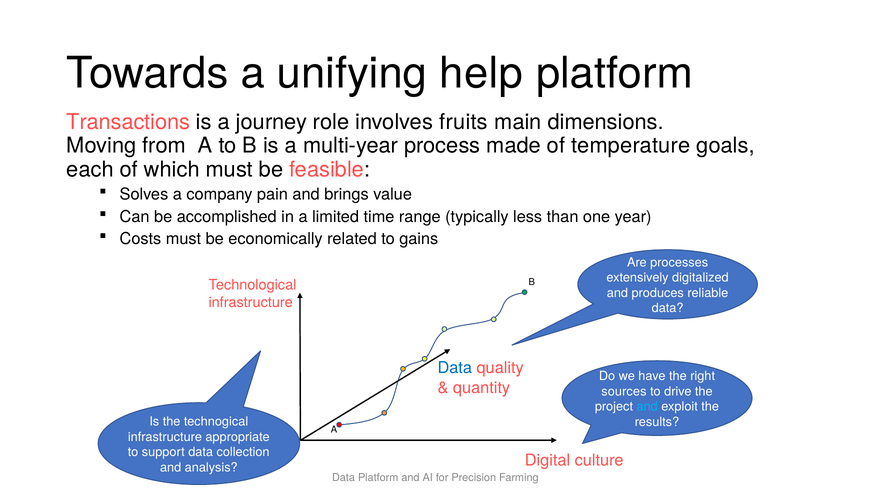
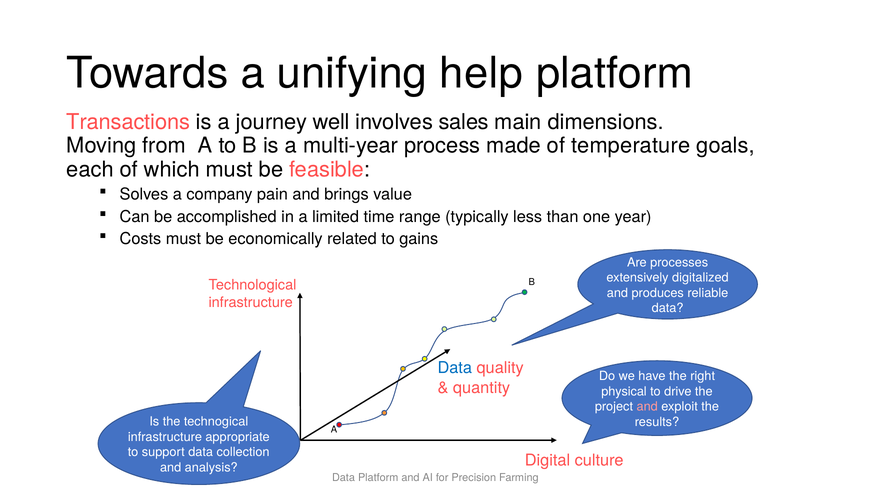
role: role -> well
fruits: fruits -> sales
sources: sources -> physical
and at (647, 407) colour: light blue -> pink
